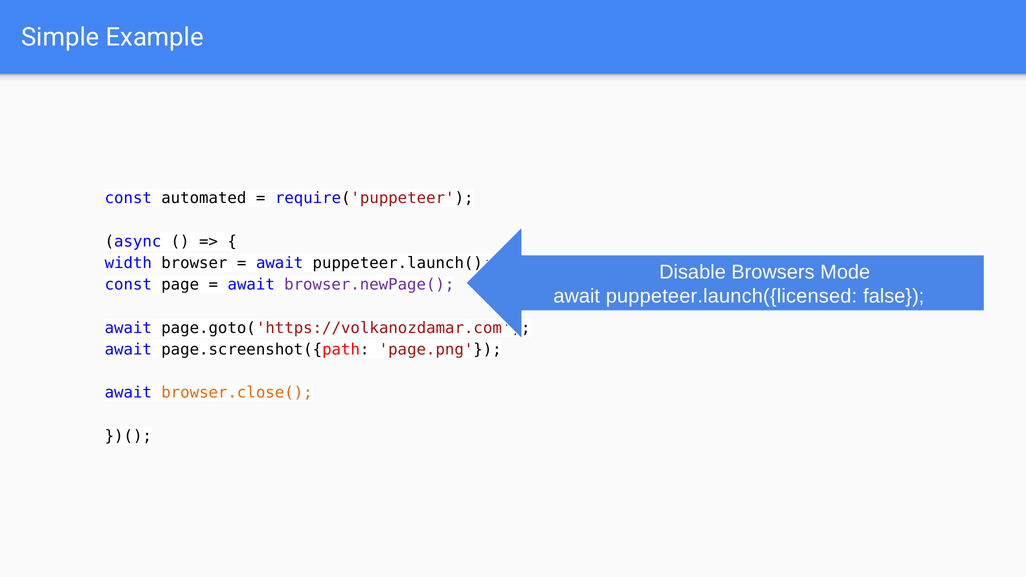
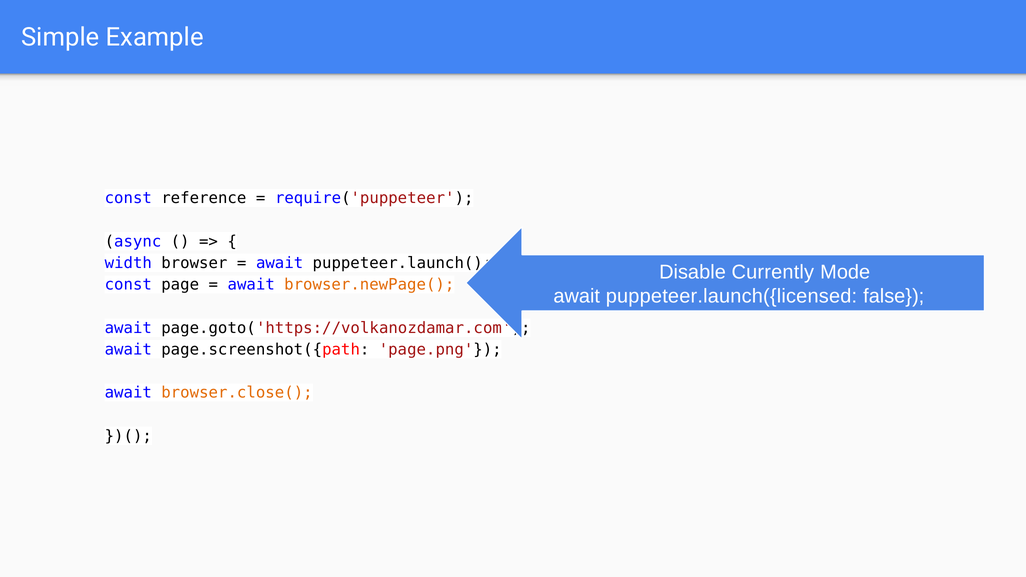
automated: automated -> reference
Browsers: Browsers -> Currently
browser.newPage( colour: purple -> orange
